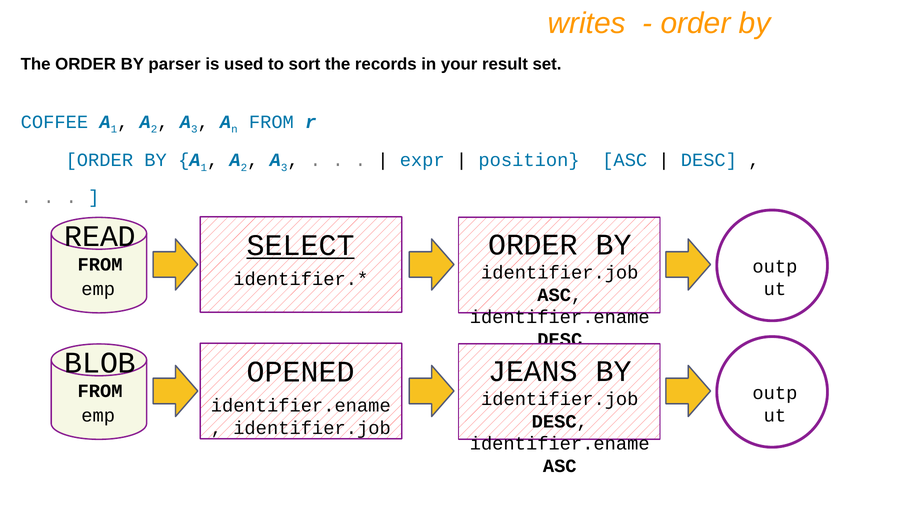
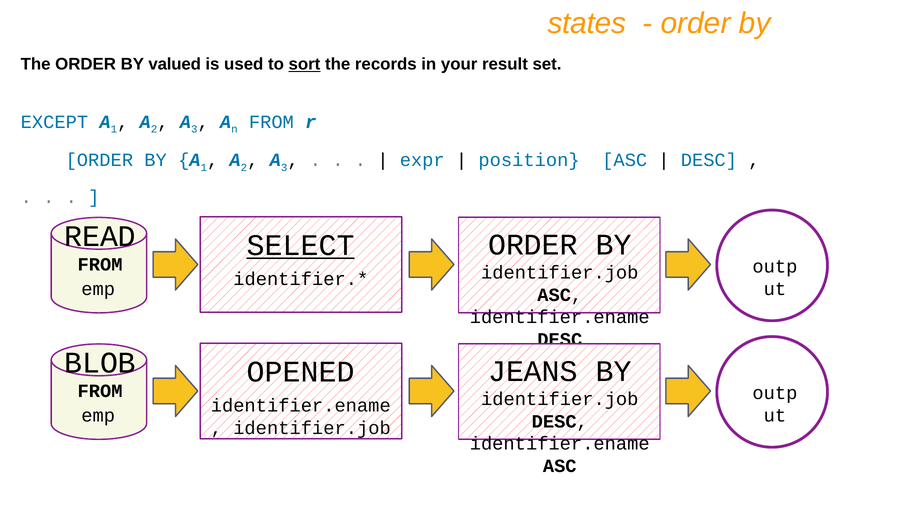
writes: writes -> states
parser: parser -> valued
sort underline: none -> present
COFFEE: COFFEE -> EXCEPT
